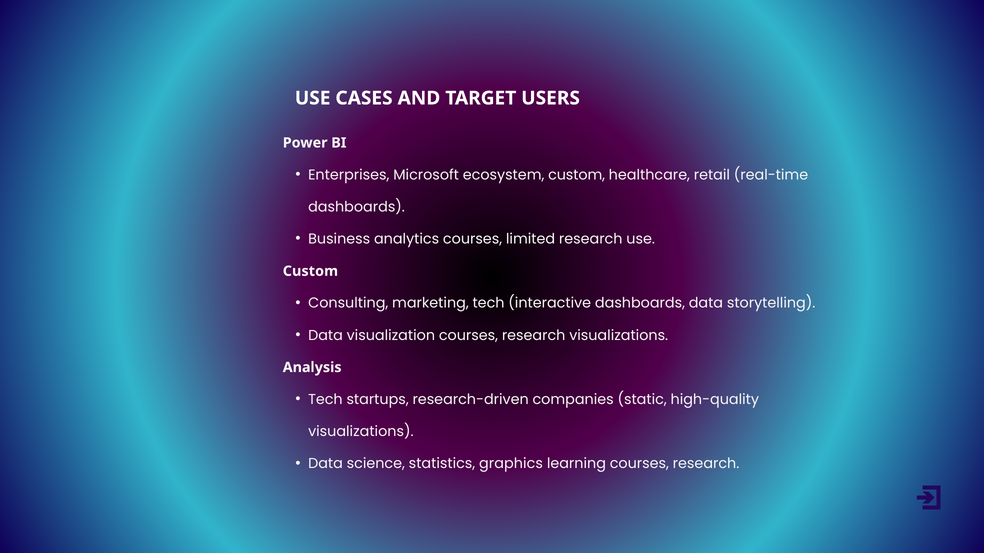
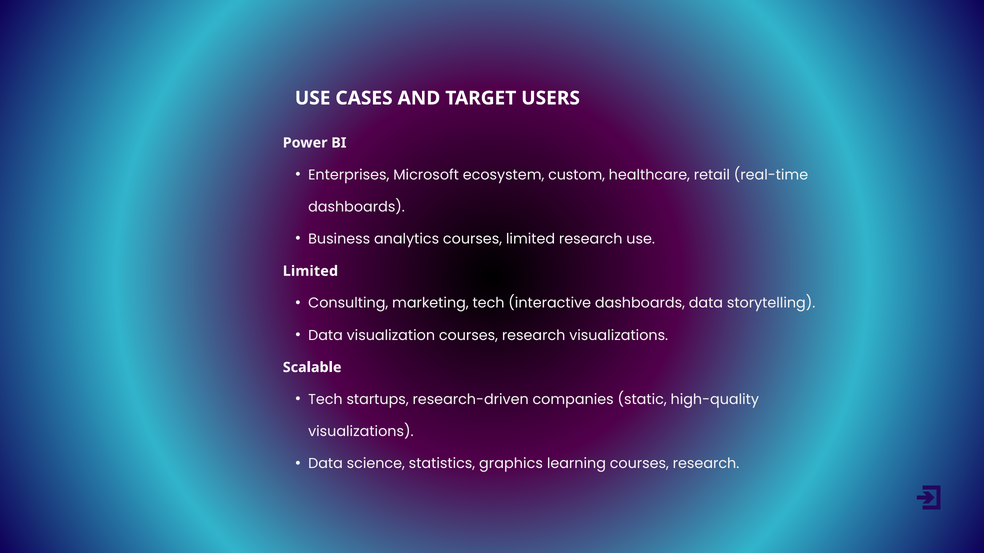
Custom at (310, 271): Custom -> Limited
Analysis: Analysis -> Scalable
